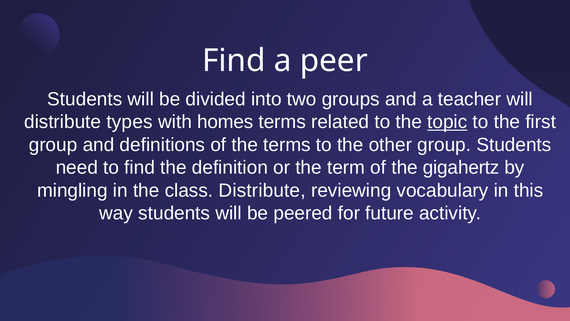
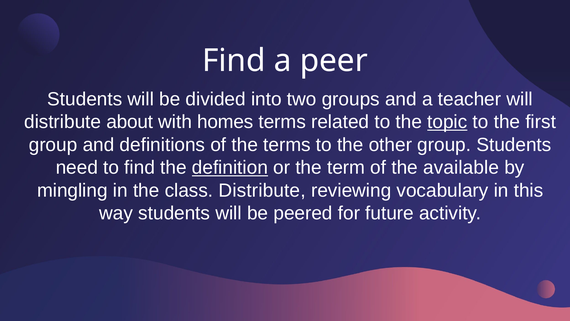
types: types -> about
definition underline: none -> present
gigahertz: gigahertz -> available
